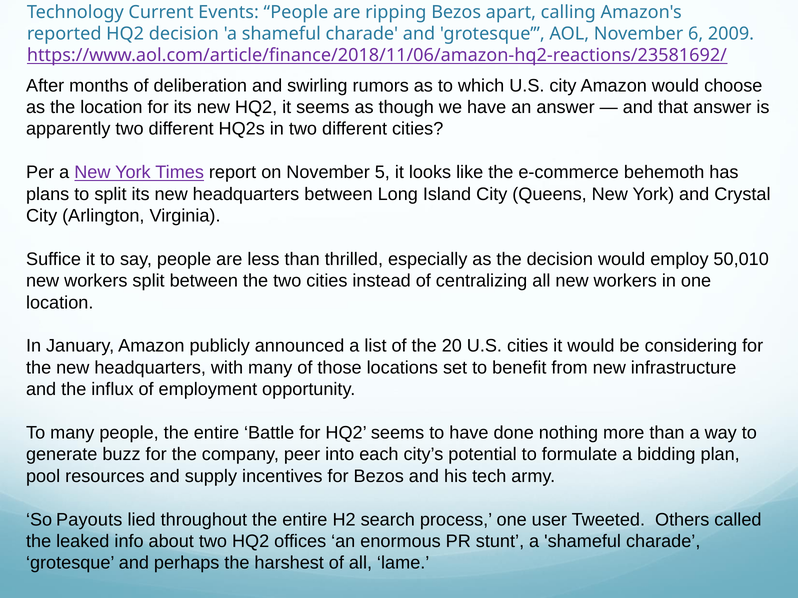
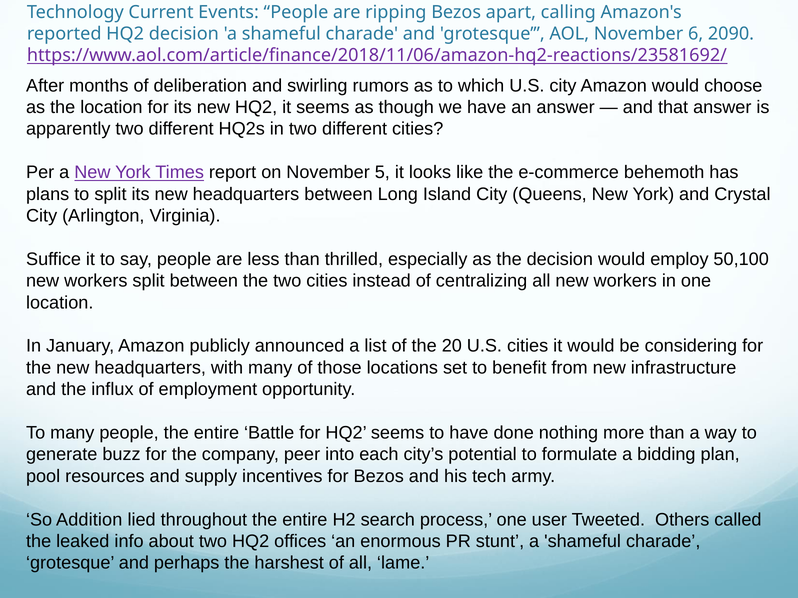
2009: 2009 -> 2090
50,010: 50,010 -> 50,100
Payouts: Payouts -> Addition
